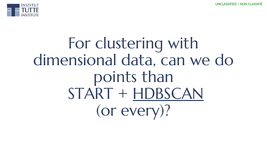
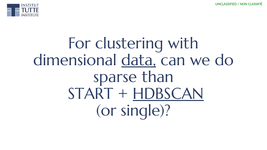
data underline: none -> present
points: points -> sparse
every: every -> single
